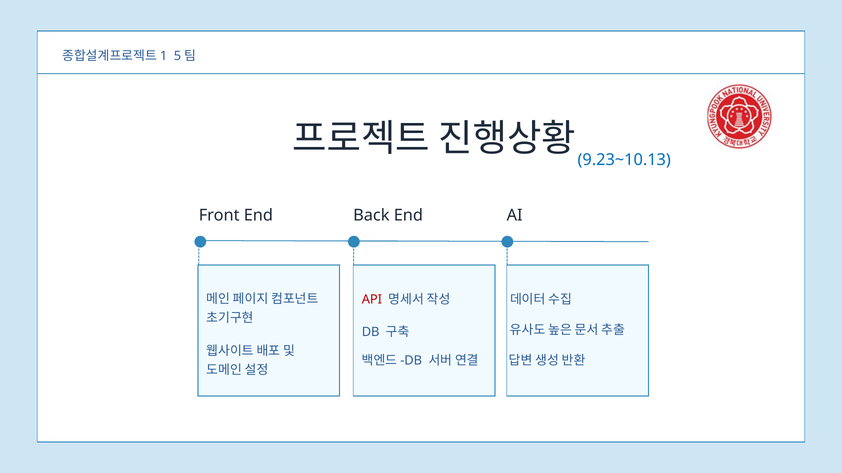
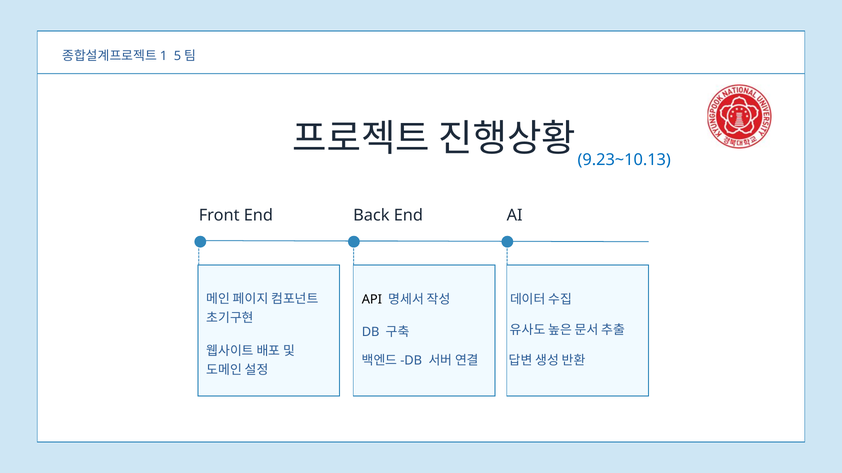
API colour: red -> black
